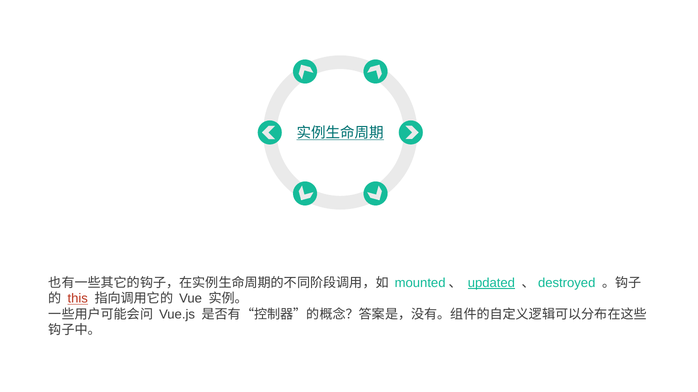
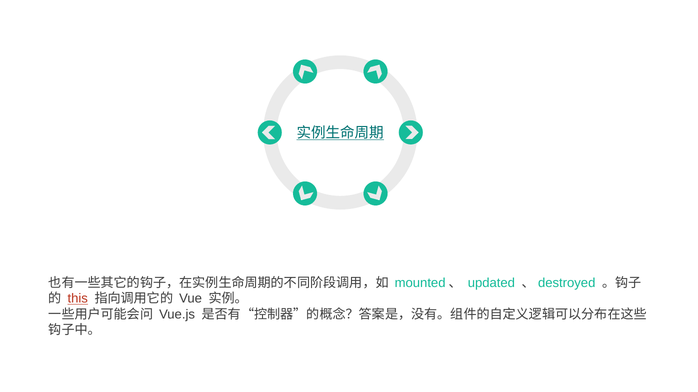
updated underline: present -> none
